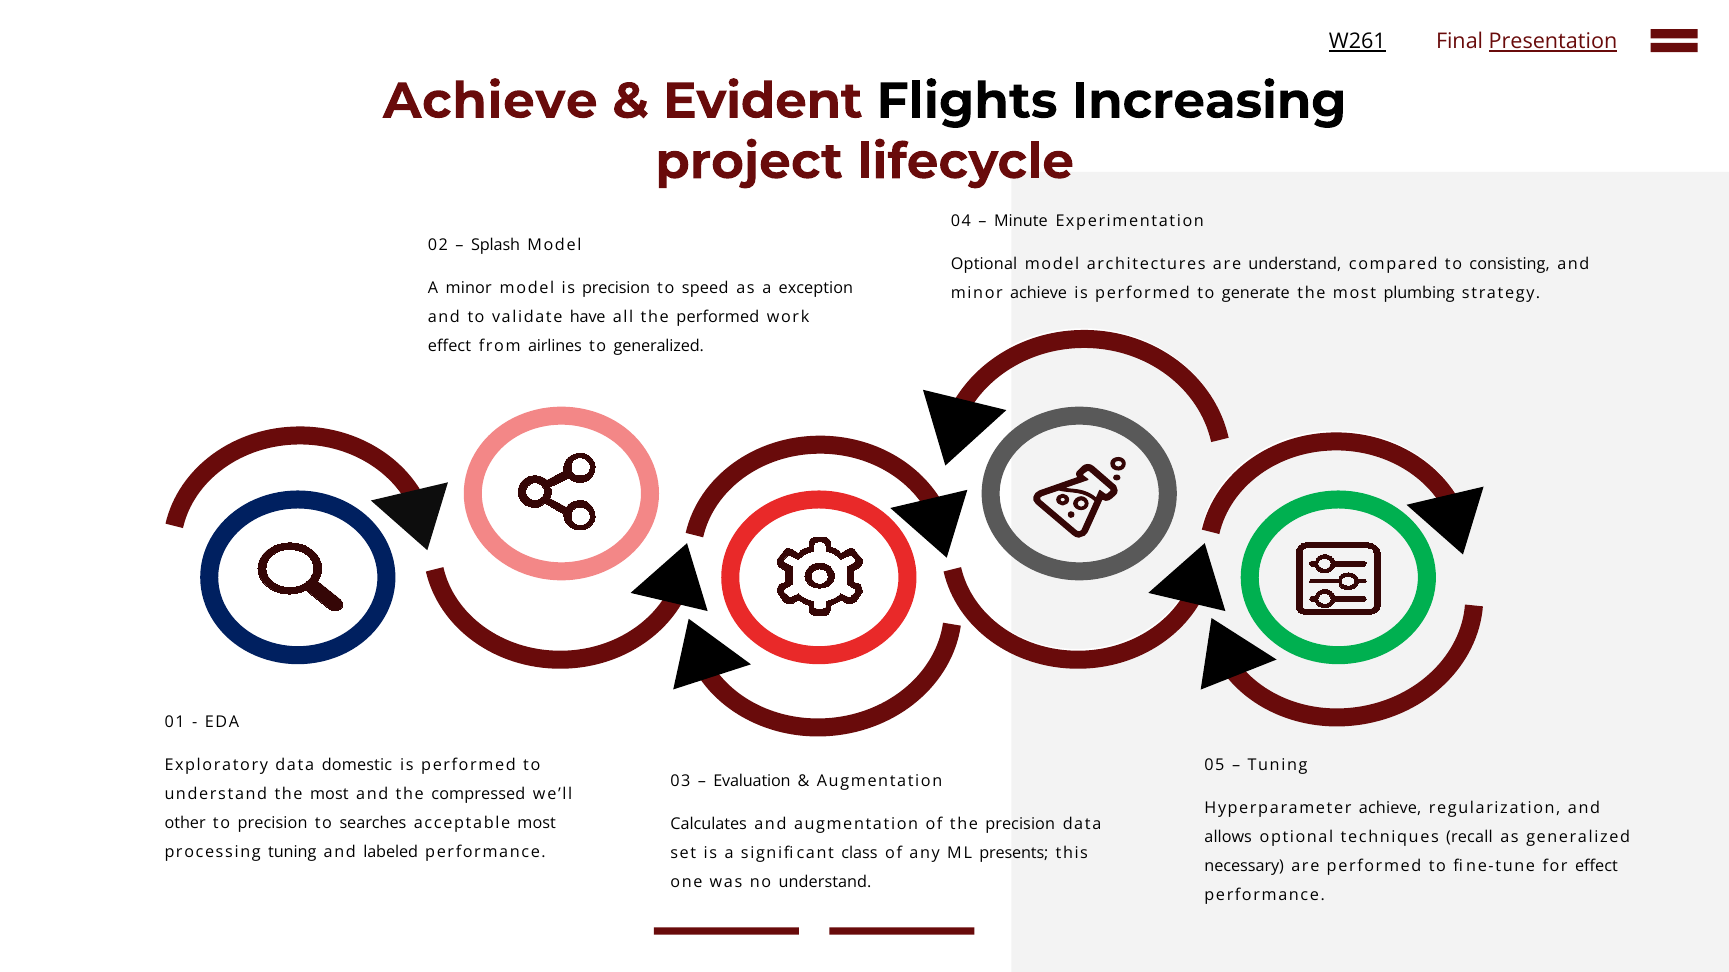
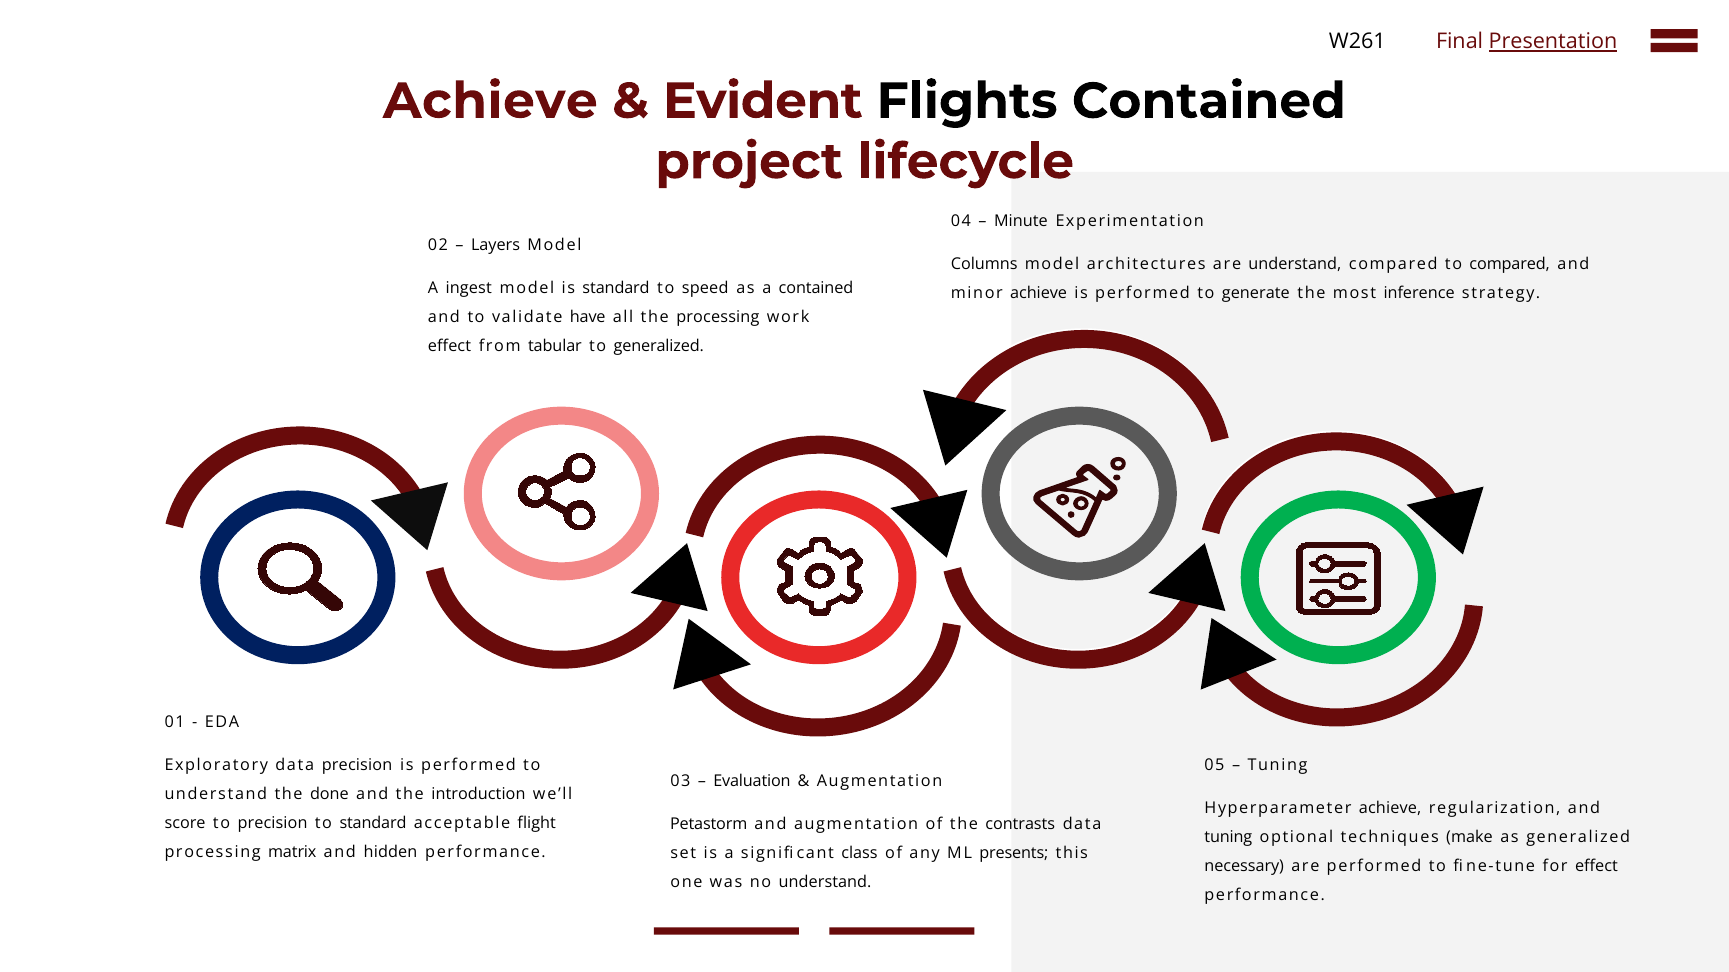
W261 underline: present -> none
Flights Increasing: Increasing -> Contained
Splash: Splash -> Layers
Optional at (984, 264): Optional -> Columns
to consisting: consisting -> compared
A minor: minor -> ingest
is precision: precision -> standard
a exception: exception -> contained
plumbing: plumbing -> inference
the performed: performed -> processing
airlines: airlines -> tabular
data domestic: domestic -> precision
understand the most: most -> done
compressed: compressed -> introduction
other: other -> score
to searches: searches -> standard
acceptable most: most -> flight
Calculates: Calculates -> Petastorm
the precision: precision -> contrasts
allows at (1228, 837): allows -> tuning
recall: recall -> make
processing tuning: tuning -> matrix
labeled: labeled -> hidden
